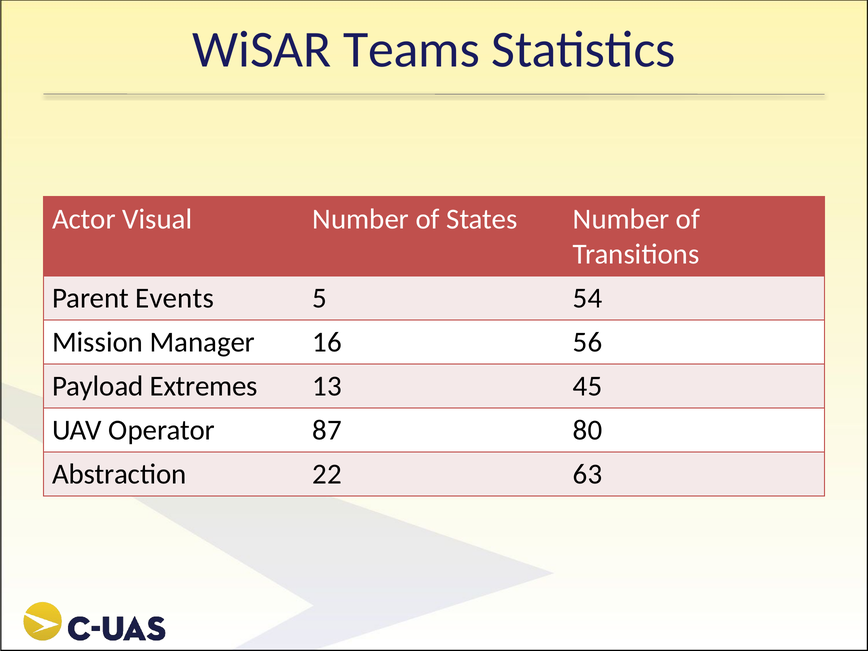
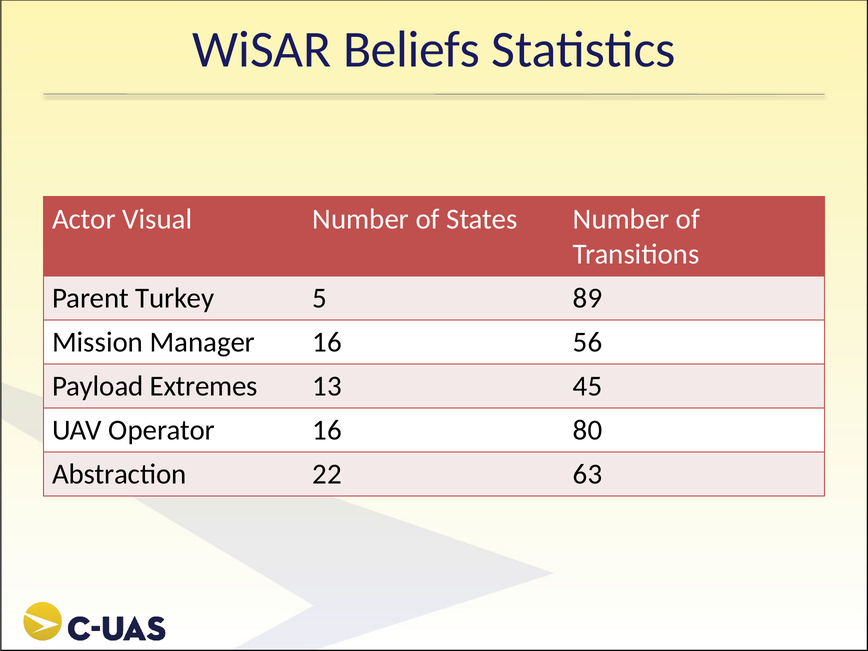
Teams: Teams -> Beliefs
Events: Events -> Turkey
54: 54 -> 89
Operator 87: 87 -> 16
